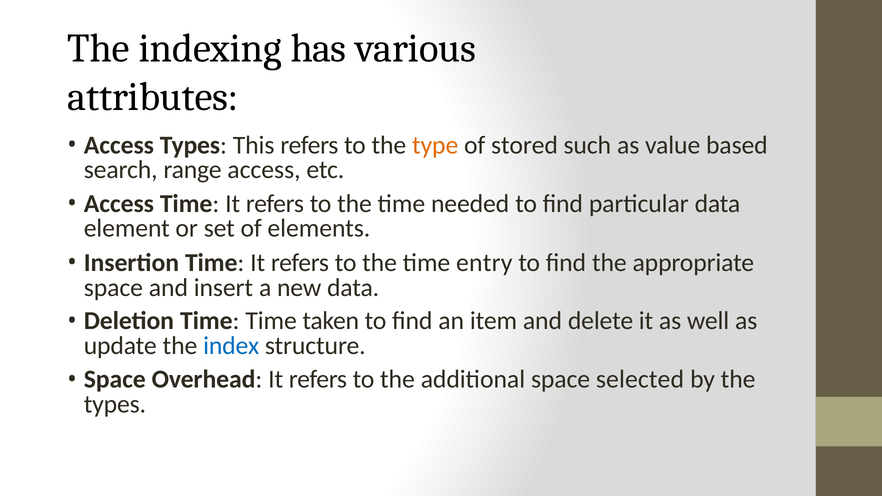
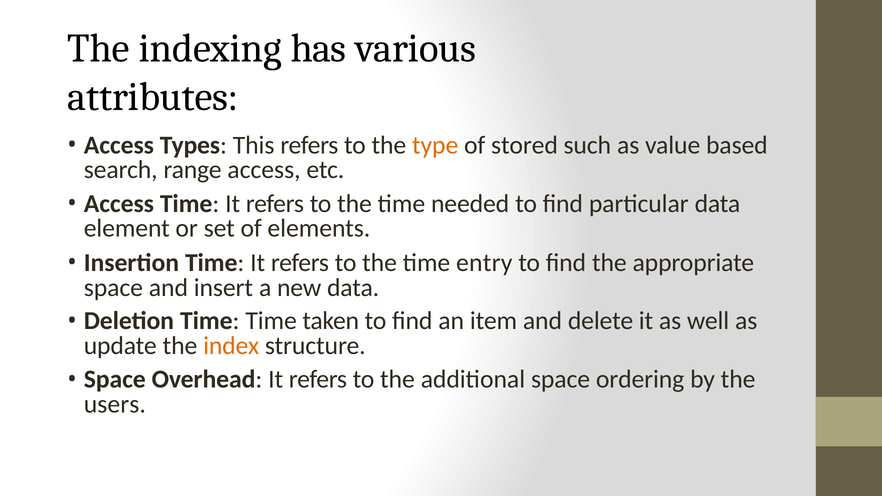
index colour: blue -> orange
selected: selected -> ordering
types at (115, 404): types -> users
